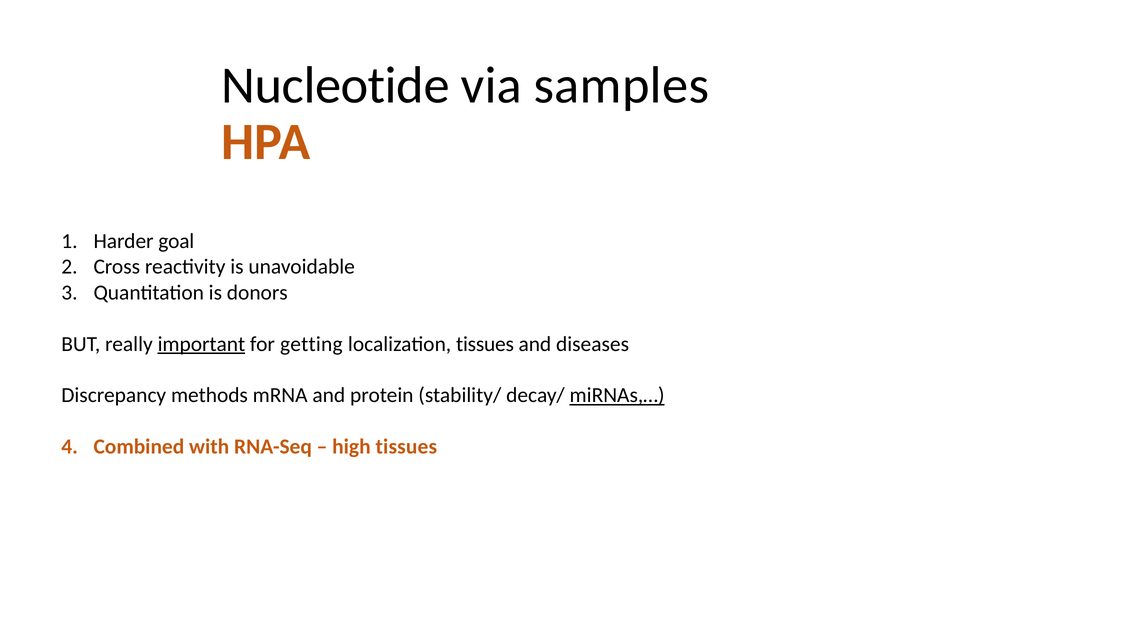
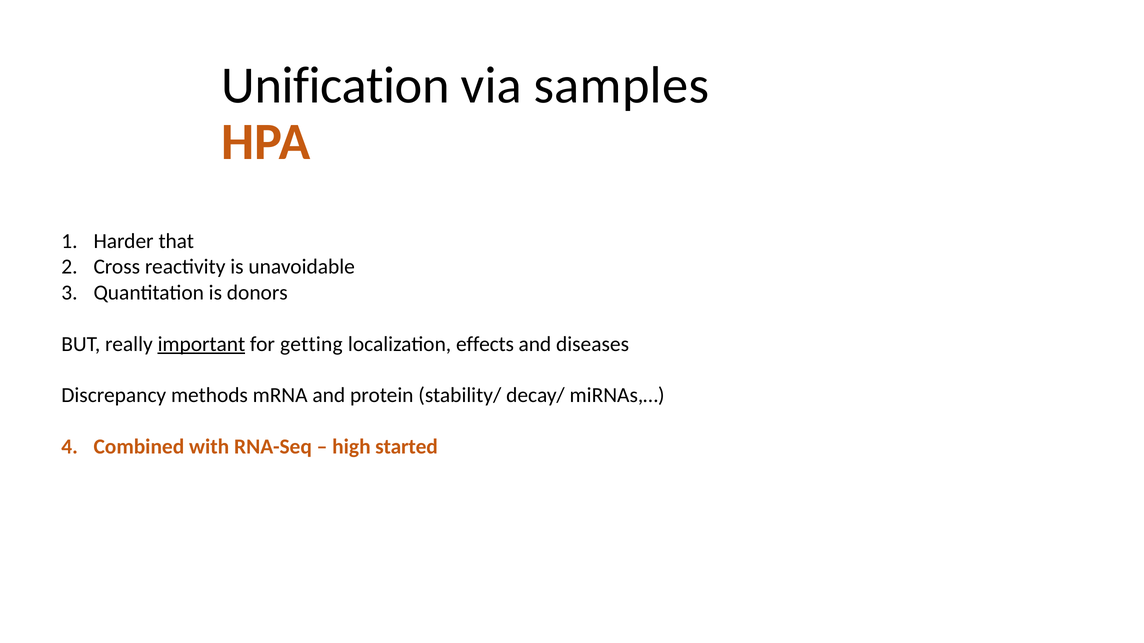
Nucleotide: Nucleotide -> Unification
goal: goal -> that
localization tissues: tissues -> effects
miRNAs,… underline: present -> none
high tissues: tissues -> started
